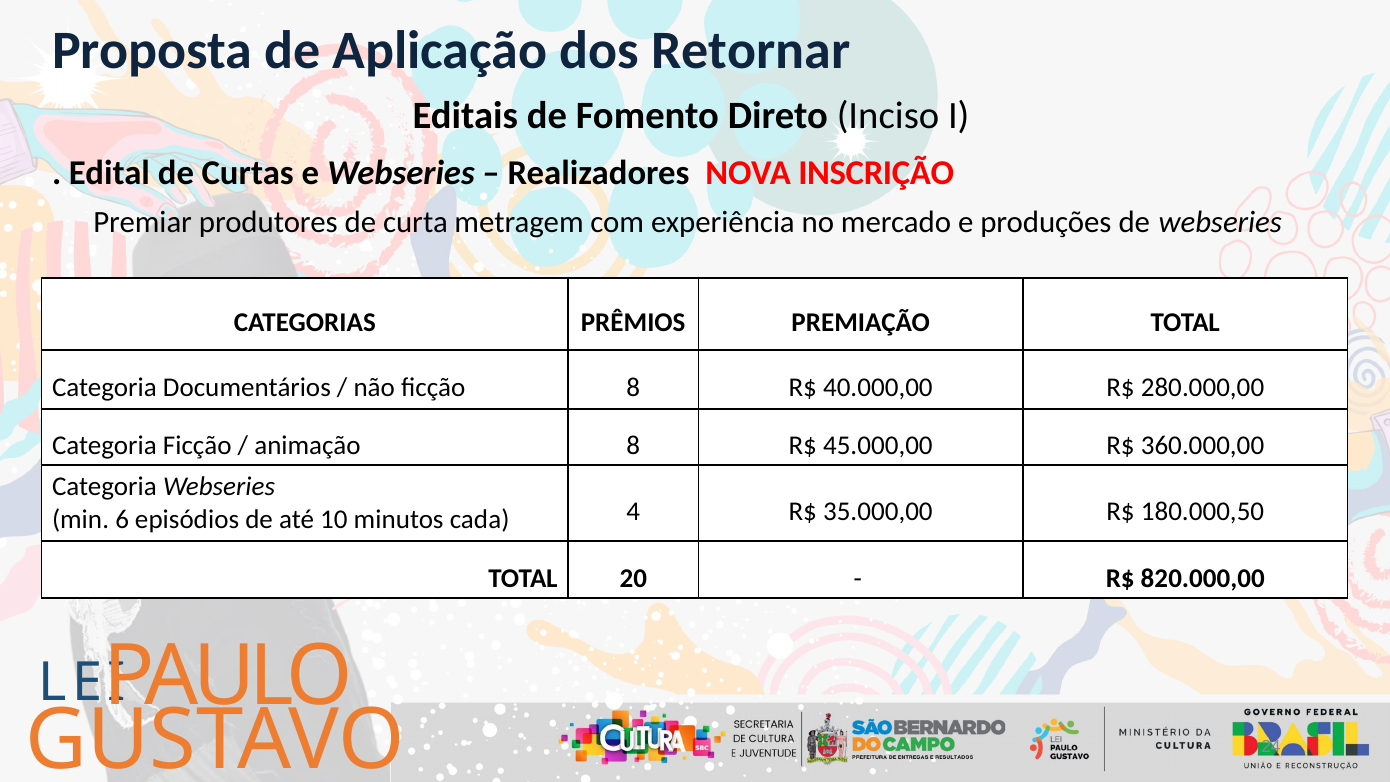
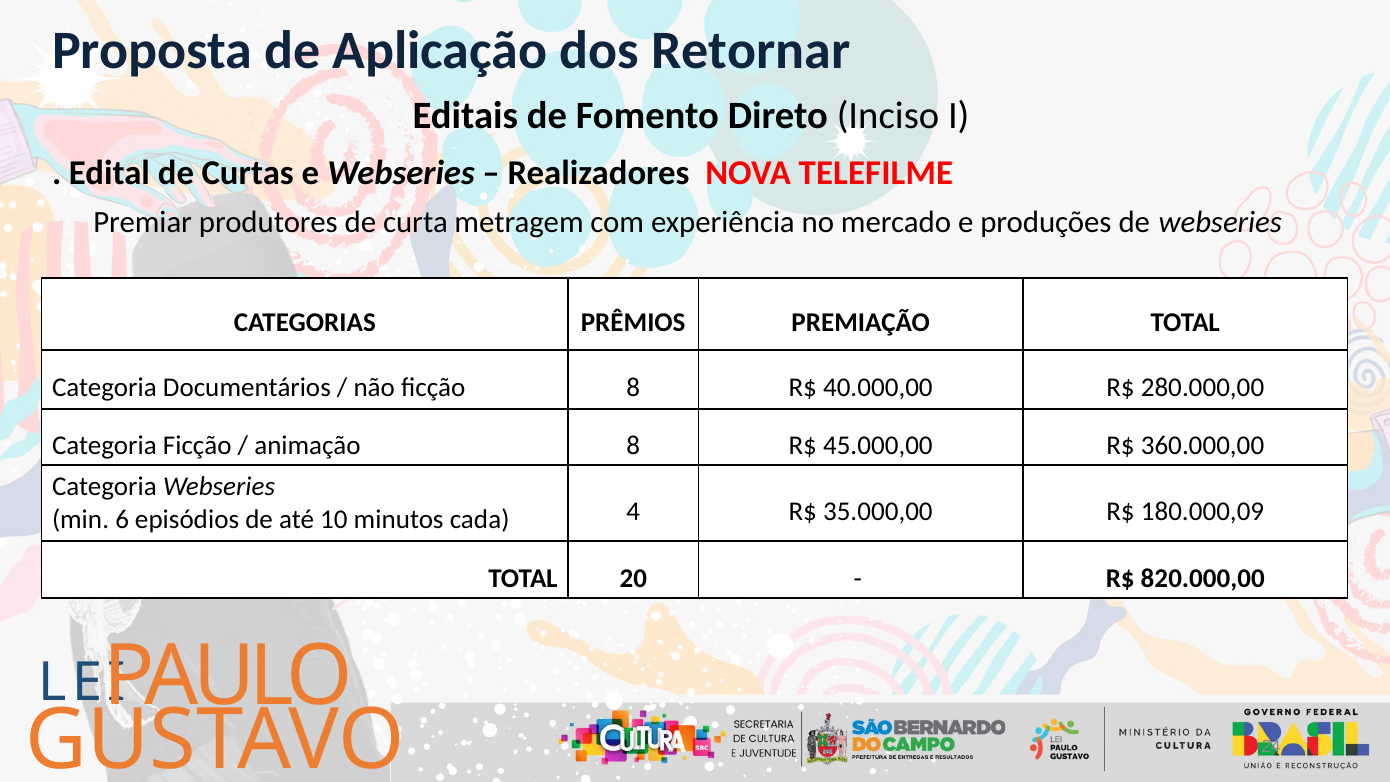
INSCRIÇÃO: INSCRIÇÃO -> TELEFILME
180.000,50: 180.000,50 -> 180.000,09
